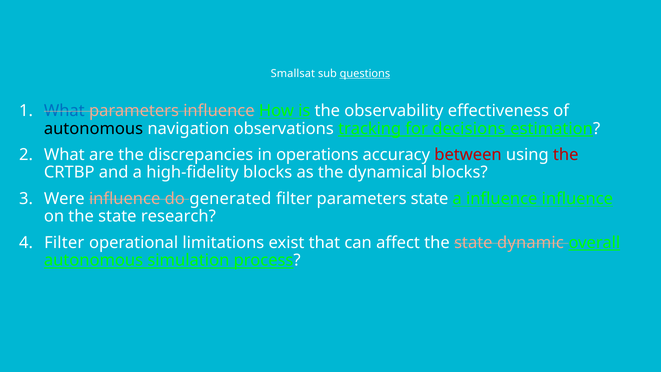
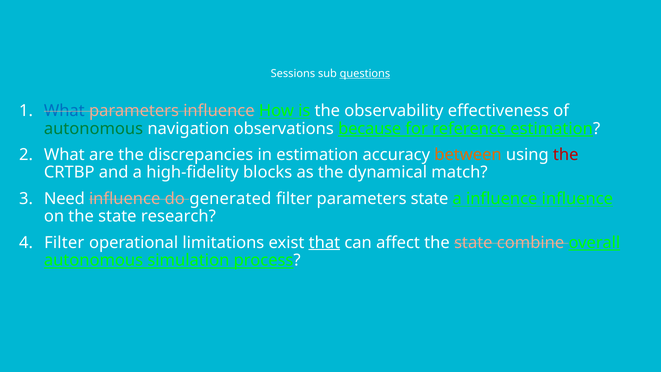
Smallsat: Smallsat -> Sessions
autonomous at (94, 129) colour: black -> green
tracking: tracking -> because
decisions: decisions -> reference
in operations: operations -> estimation
between colour: red -> orange
dynamical blocks: blocks -> match
Were: Were -> Need
that underline: none -> present
dynamic: dynamic -> combine
